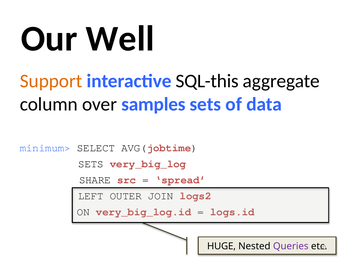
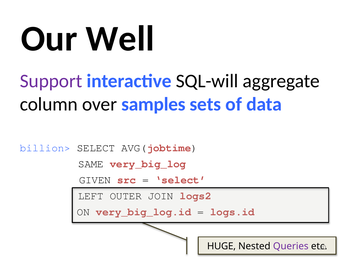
Support colour: orange -> purple
SQL-this: SQL-this -> SQL-will
minimum>: minimum> -> billion>
SETS at (91, 164): SETS -> SAME
SHARE: SHARE -> GIVEN
spread at (181, 180): spread -> select
